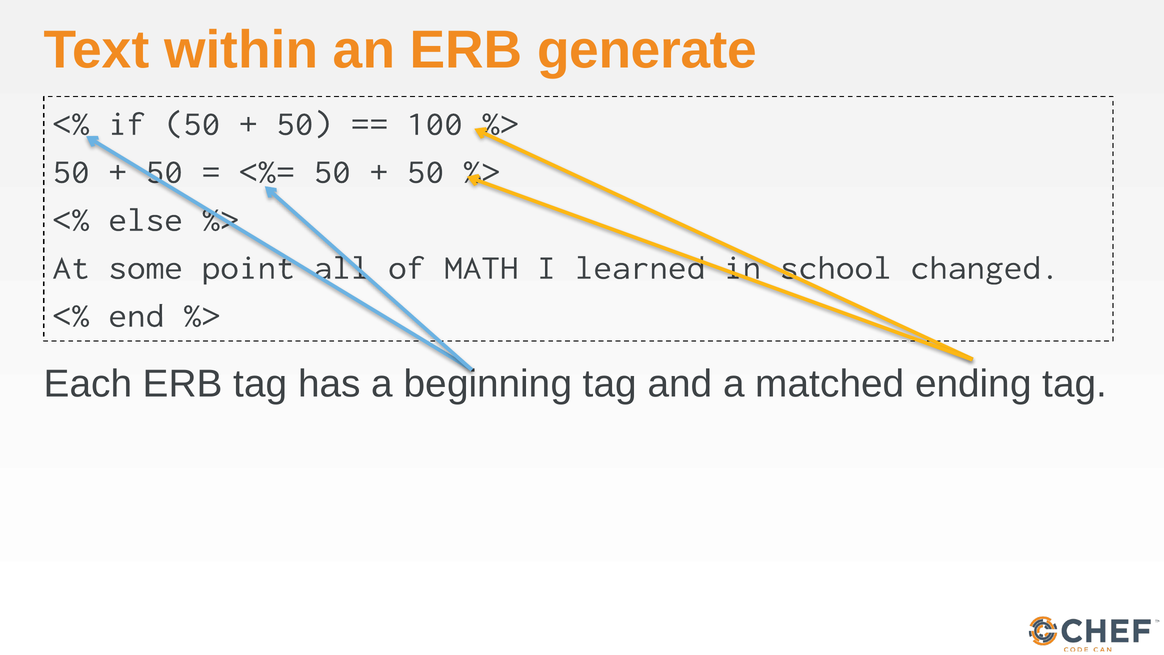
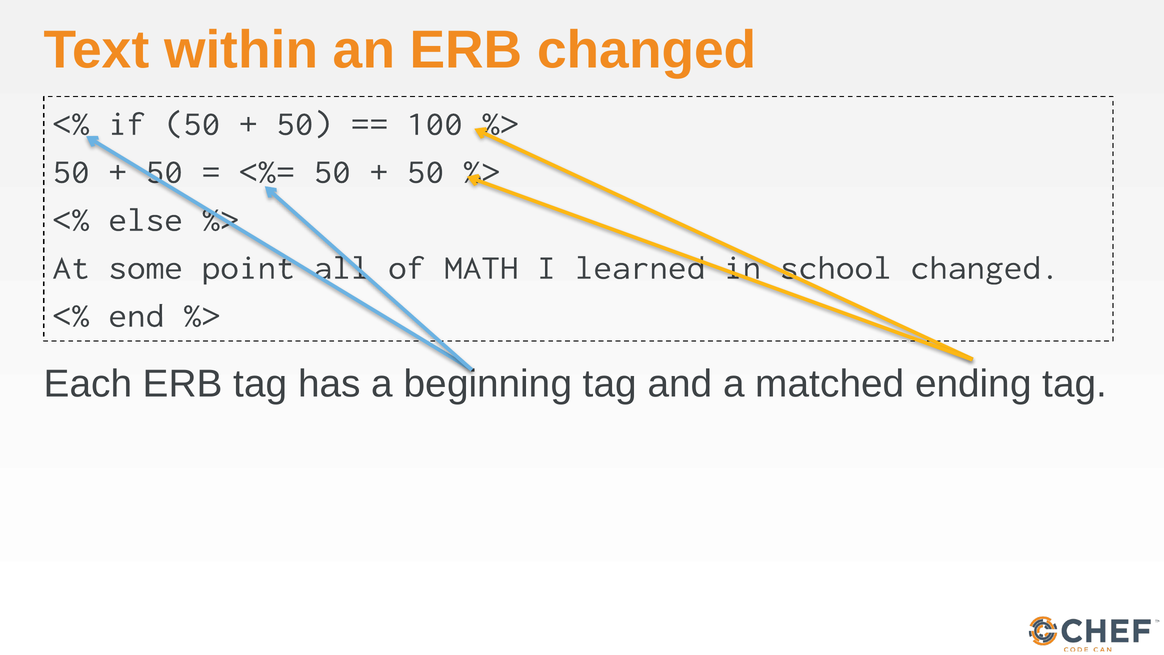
ERB generate: generate -> changed
